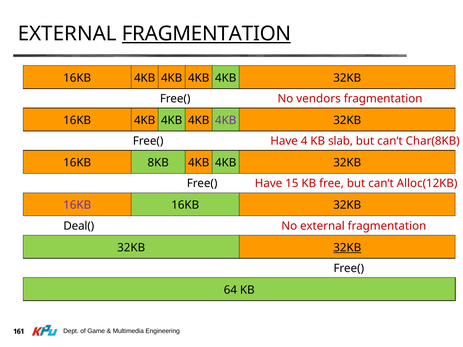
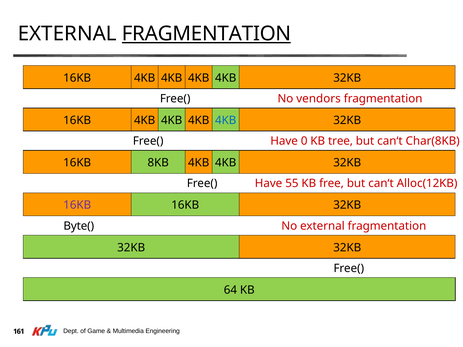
4KB at (226, 120) colour: purple -> blue
4: 4 -> 0
slab: slab -> tree
15: 15 -> 55
Deal(: Deal( -> Byte(
32KB at (347, 248) underline: present -> none
